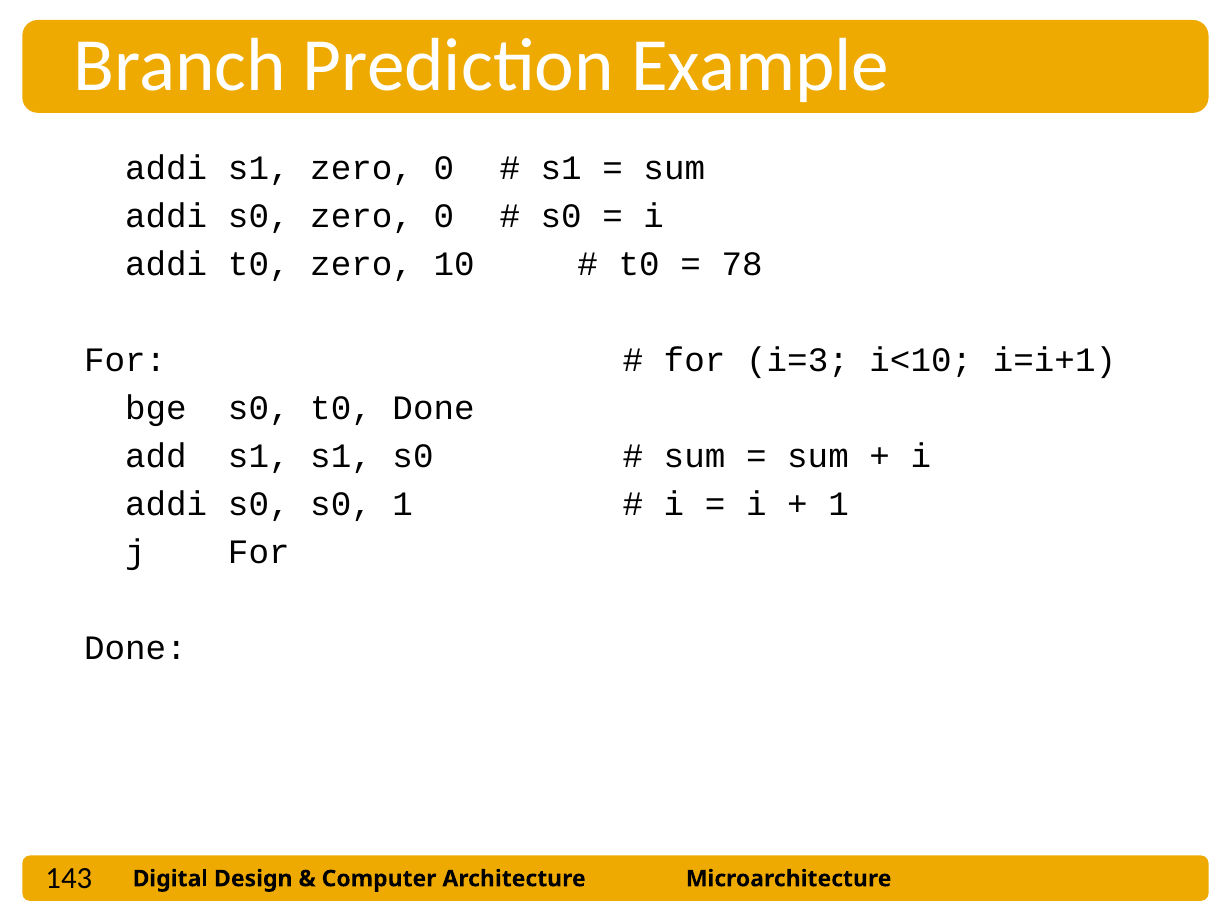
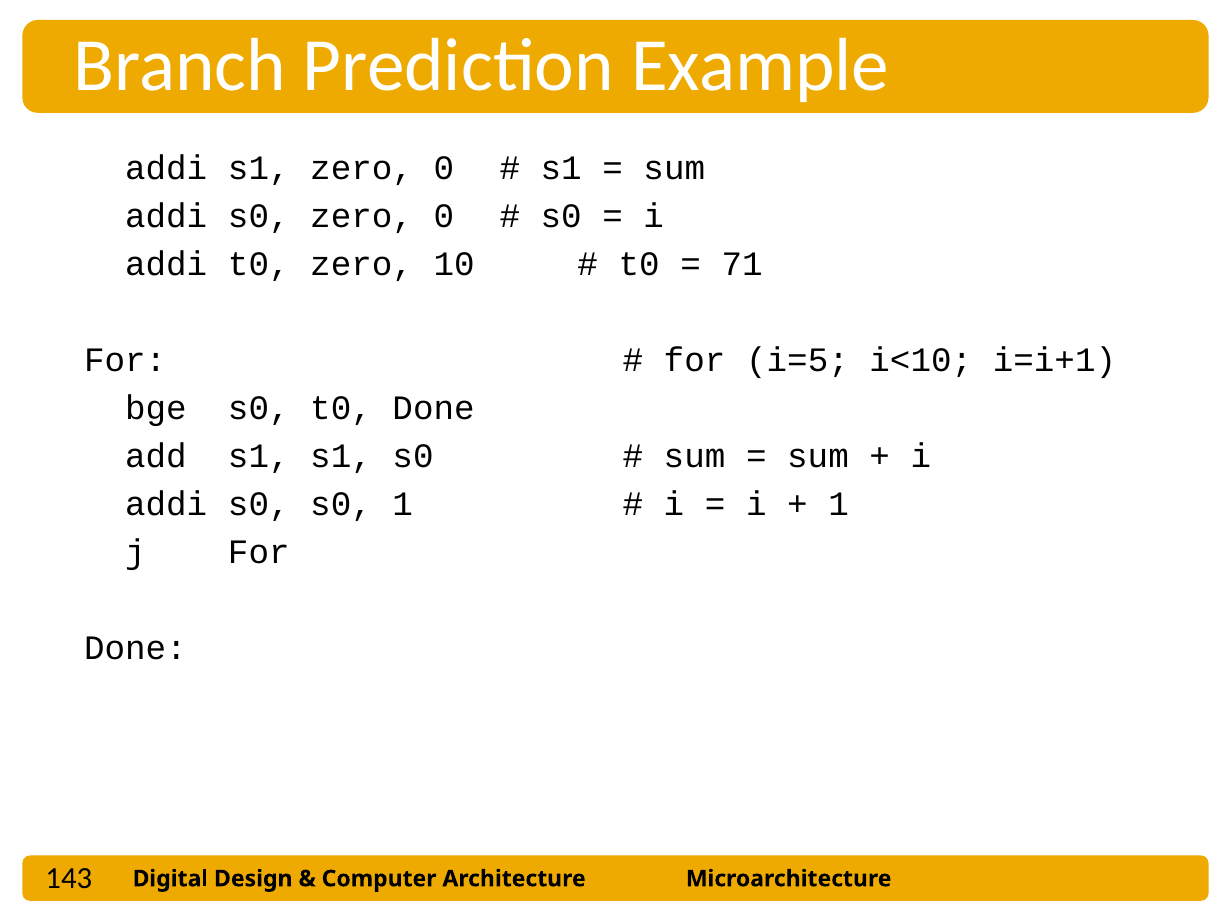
78: 78 -> 71
i=3: i=3 -> i=5
